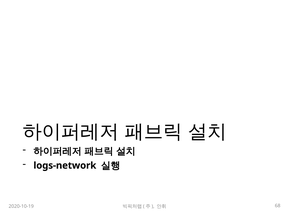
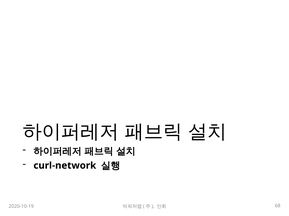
logs-network: logs-network -> curl-network
